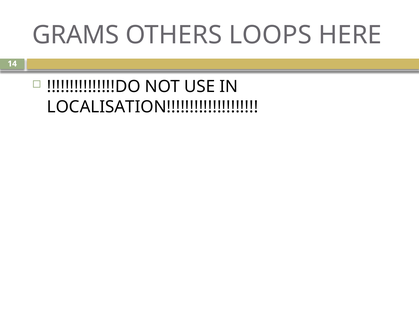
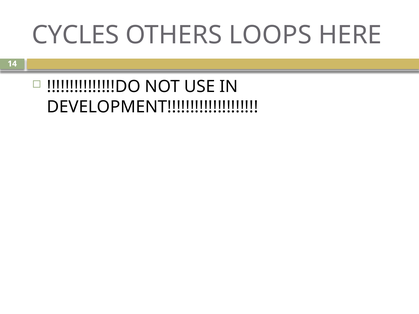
GRAMS: GRAMS -> CYCLES
LOCALISATION: LOCALISATION -> DEVELOPMENT
